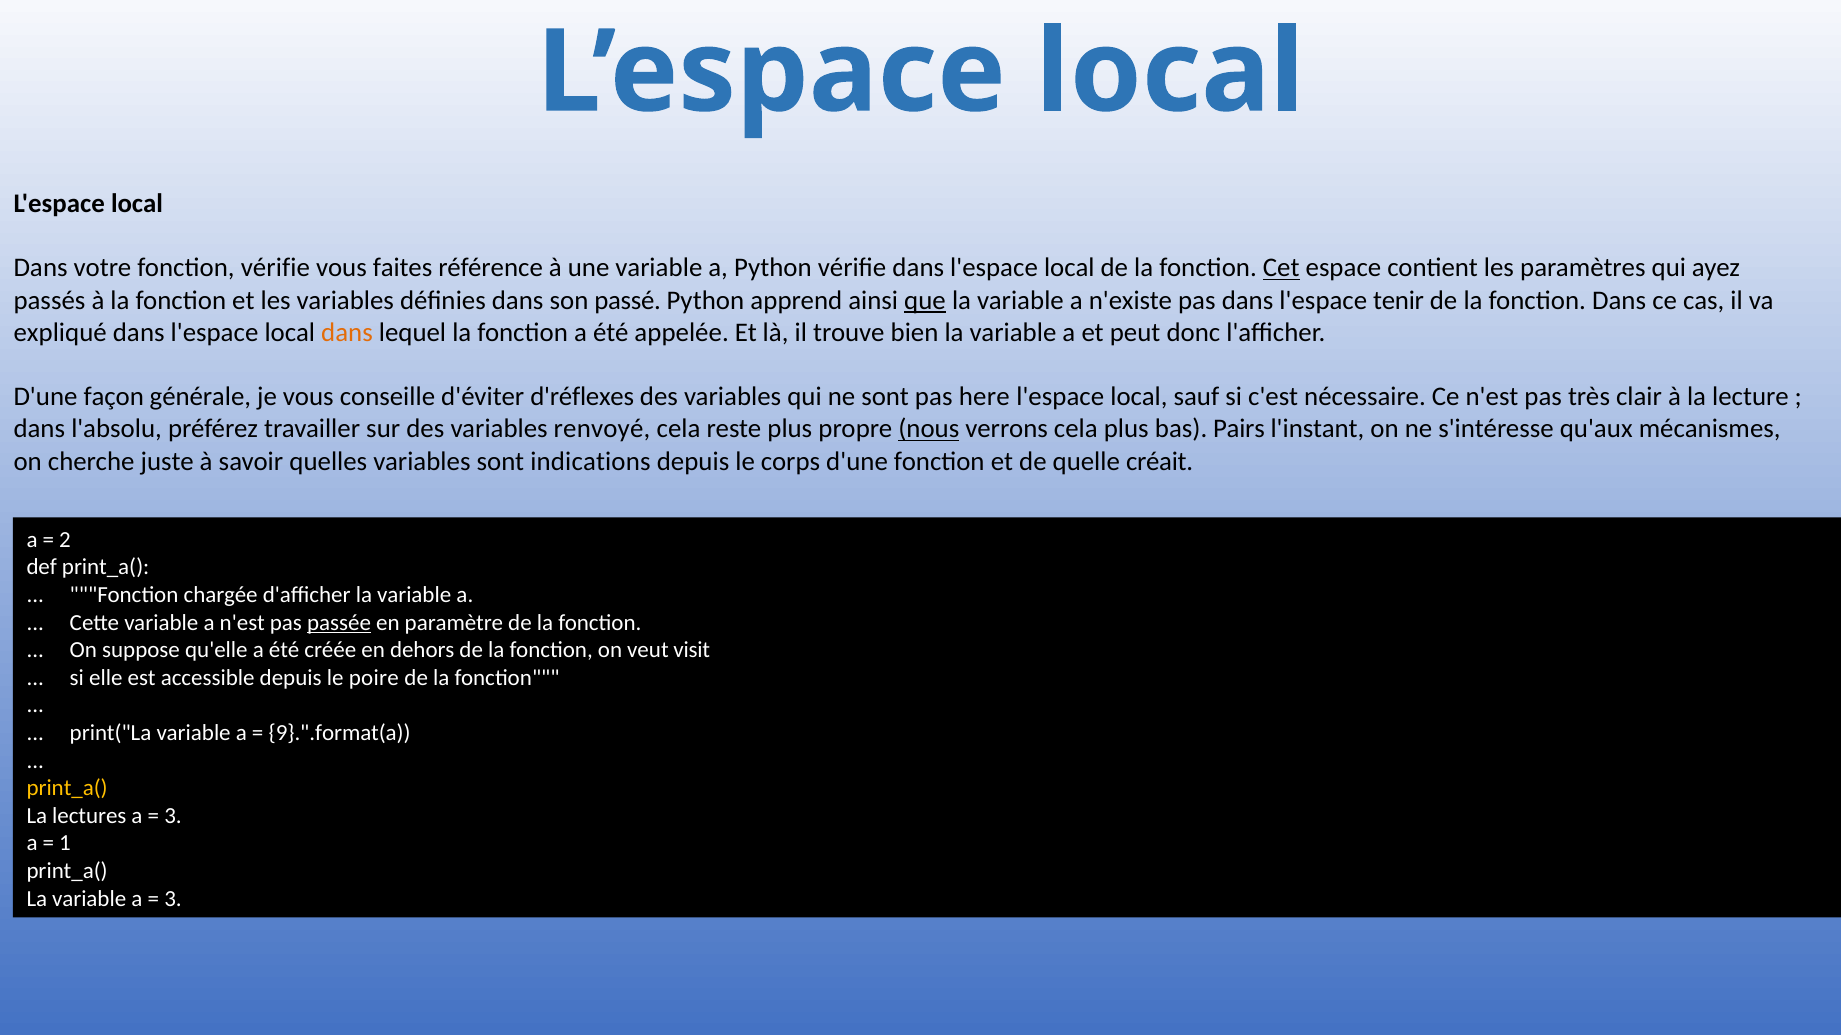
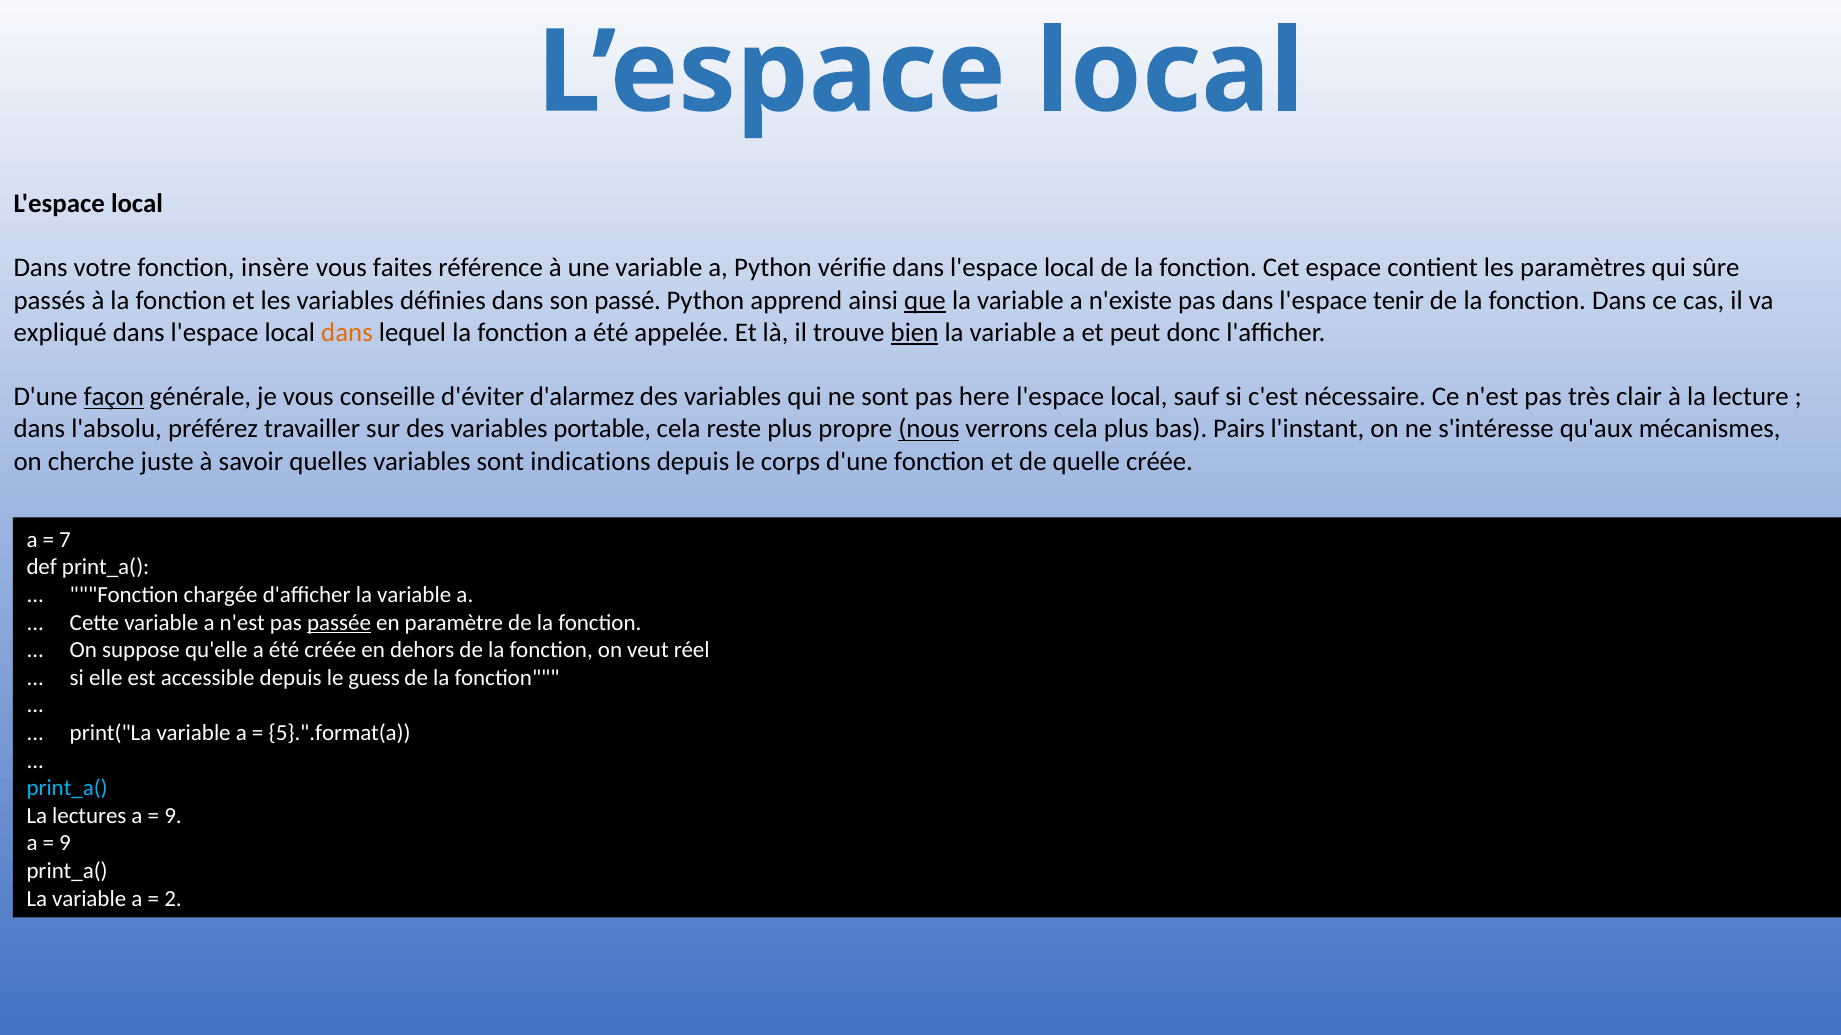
fonction vérifie: vérifie -> insère
Cet underline: present -> none
ayez: ayez -> sûre
bien underline: none -> present
façon underline: none -> present
d'réflexes: d'réflexes -> d'alarmez
renvoyé: renvoyé -> portable
quelle créait: créait -> créée
2: 2 -> 7
visit: visit -> réel
poire: poire -> guess
9}.".format(a: 9}.".format(a -> 5}.".format(a
print_a( at (67, 788) colour: yellow -> light blue
3 at (173, 816): 3 -> 9
1 at (65, 844): 1 -> 9
3 at (173, 899): 3 -> 2
